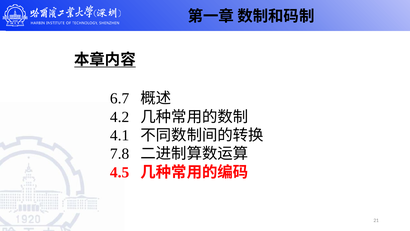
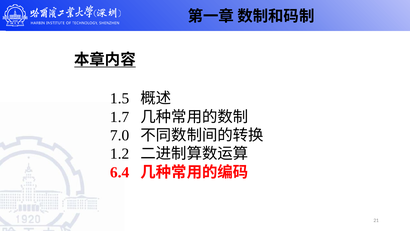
6.7: 6.7 -> 1.5
4.2: 4.2 -> 1.7
4.1: 4.1 -> 7.0
7.8: 7.8 -> 1.2
4.5: 4.5 -> 6.4
